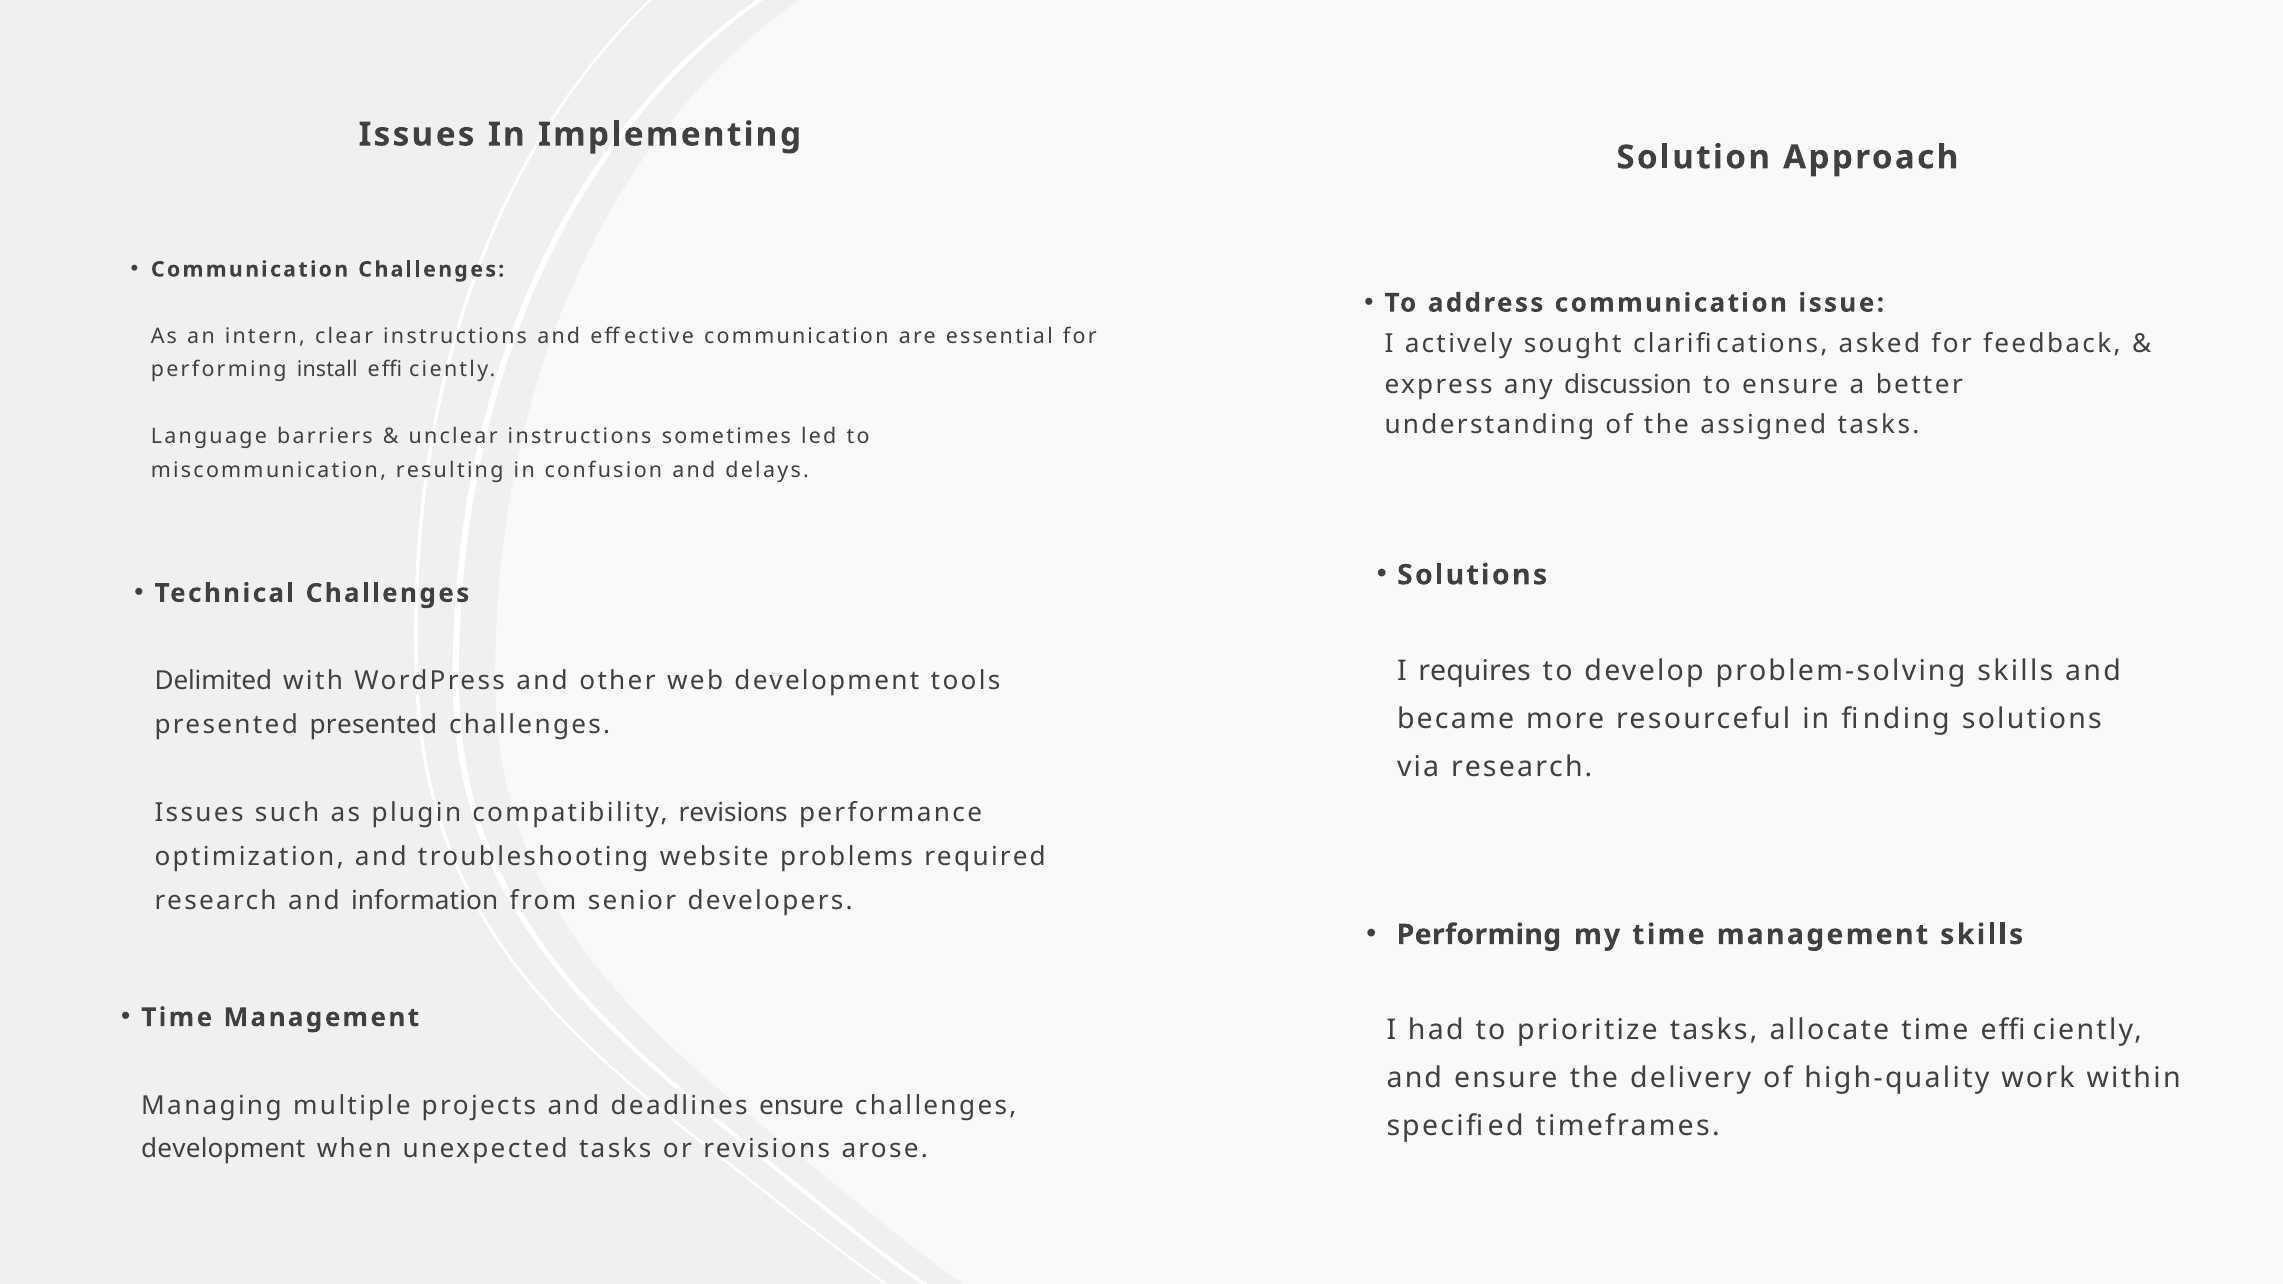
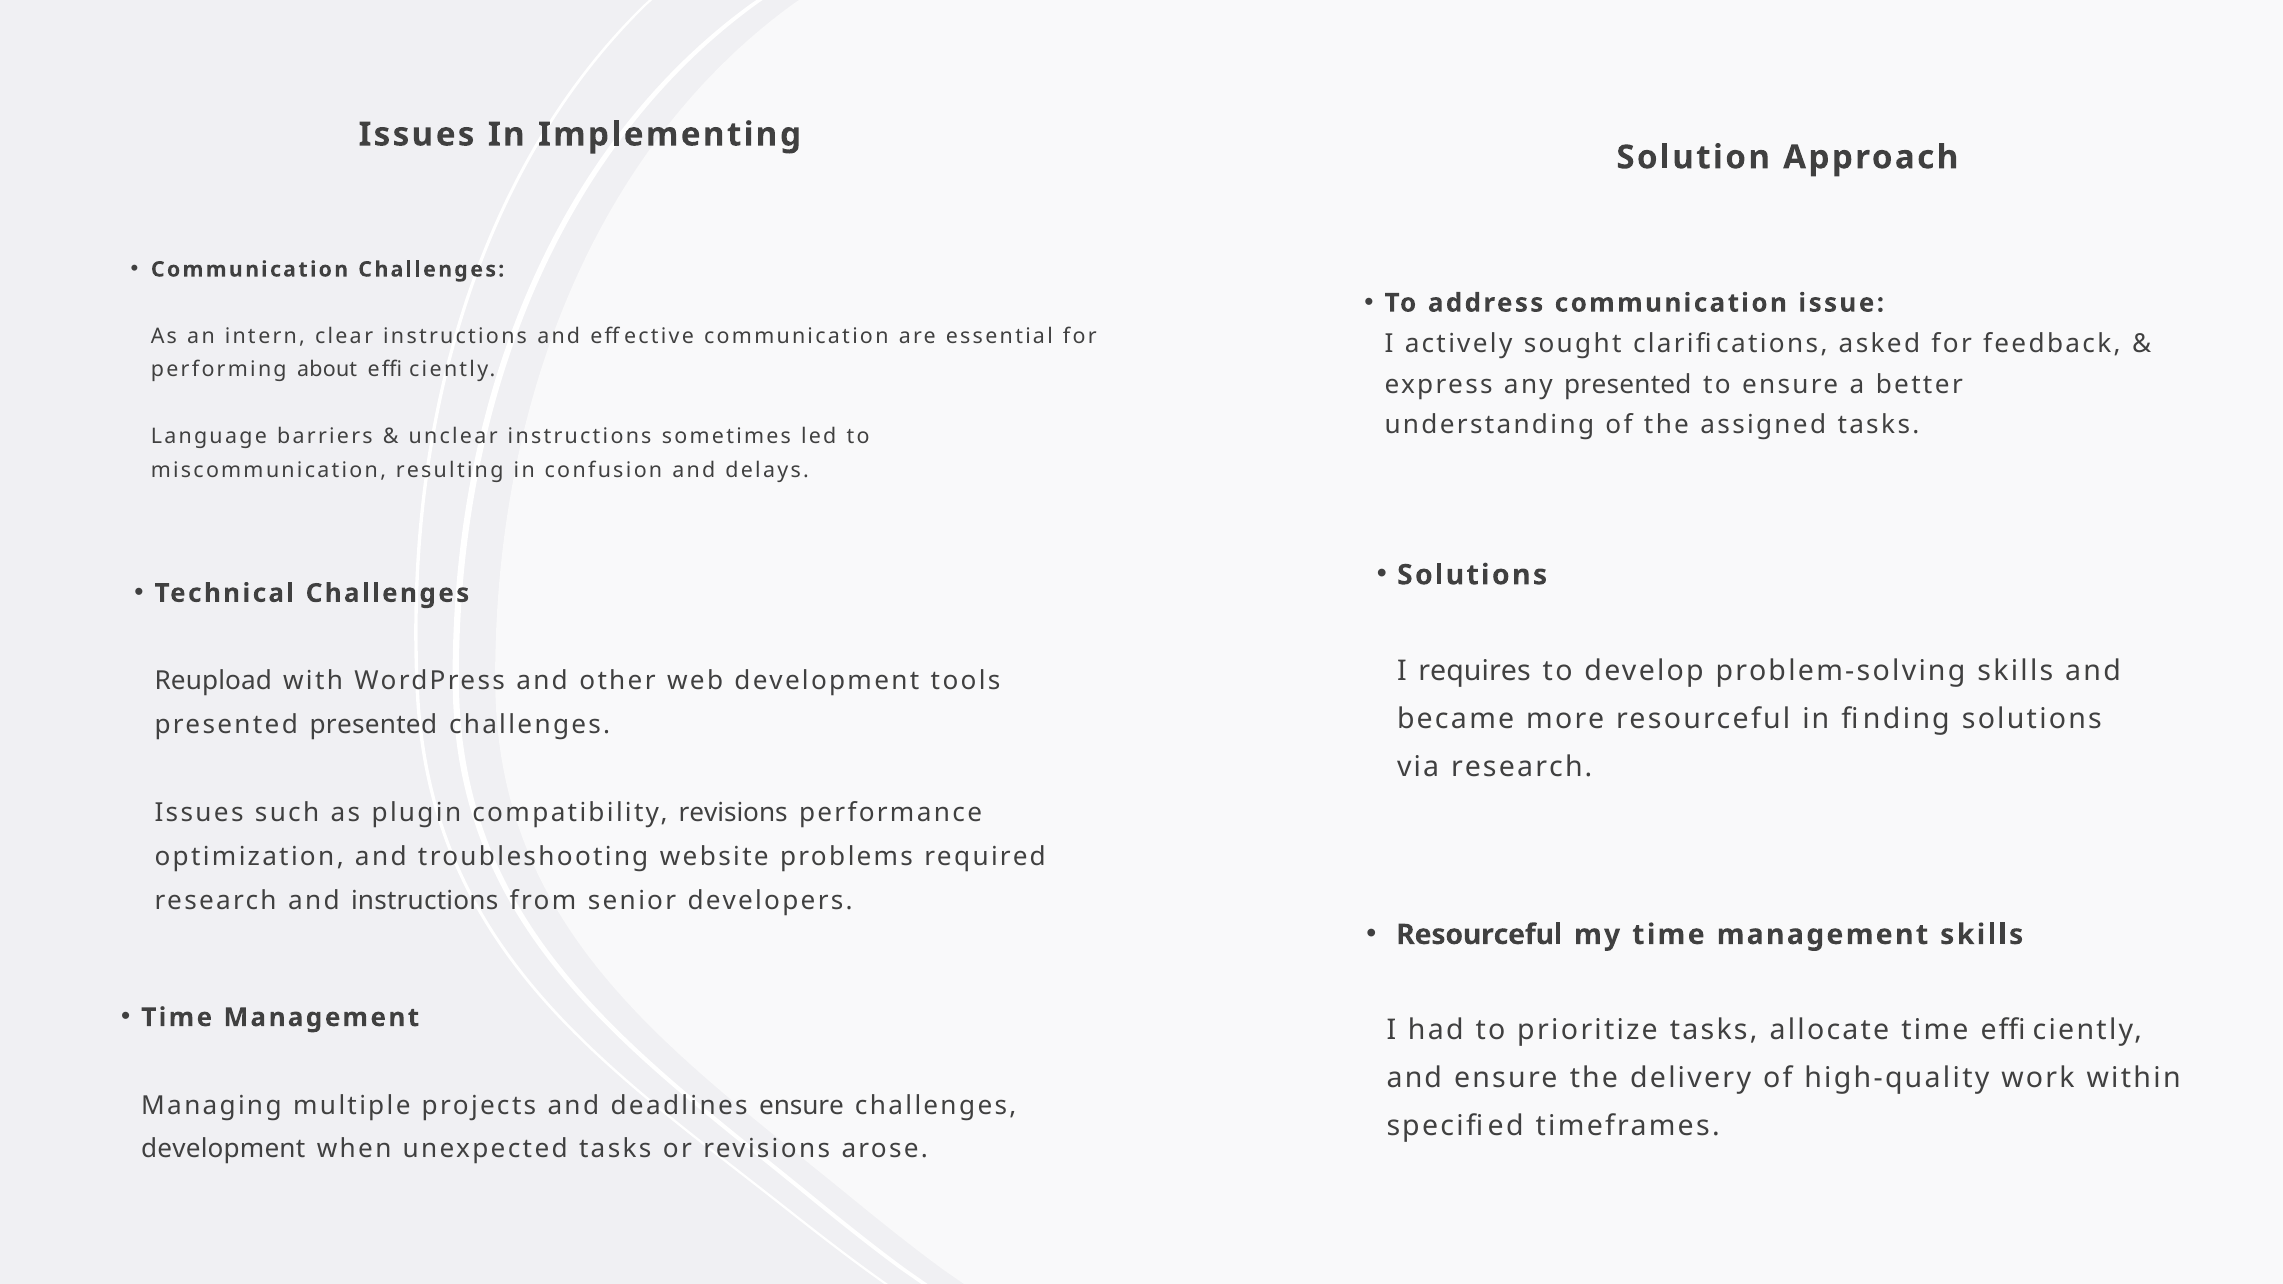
install: install -> about
any discussion: discussion -> presented
Delimited: Delimited -> Reupload
and information: information -> instructions
Performing at (1479, 935): Performing -> Resourceful
